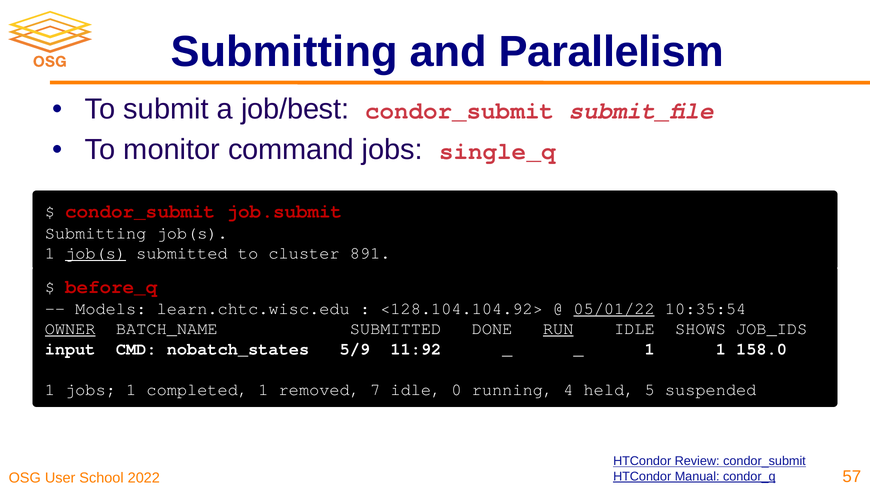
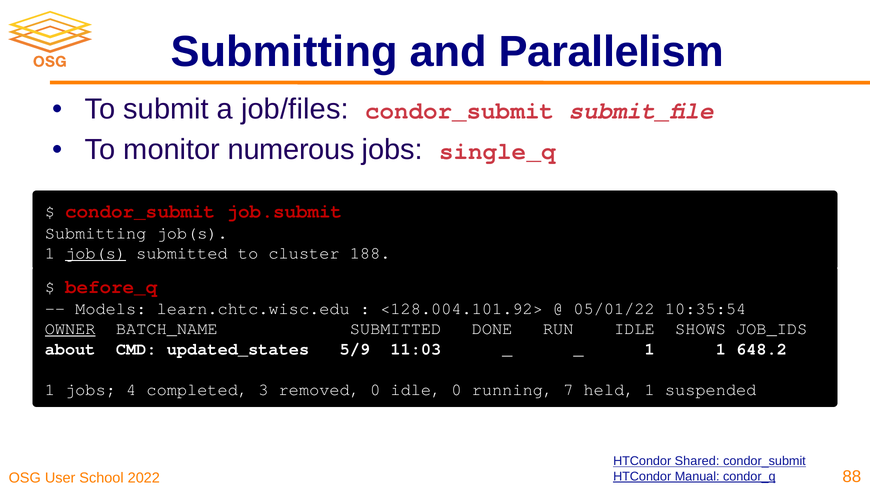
job/best: job/best -> job/files
command: command -> numerous
891: 891 -> 188
<128.104.104.92>: <128.104.104.92> -> <128.004.101.92>
05/01/22 underline: present -> none
RUN underline: present -> none
input: input -> about
nobatch_states: nobatch_states -> updated_states
11:92: 11:92 -> 11:03
158.0: 158.0 -> 648.2
jobs 1: 1 -> 4
completed 1: 1 -> 3
removed 7: 7 -> 0
4: 4 -> 7
held 5: 5 -> 1
Review: Review -> Shared
57: 57 -> 88
